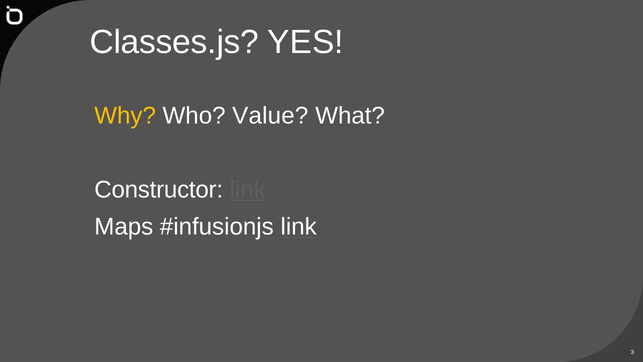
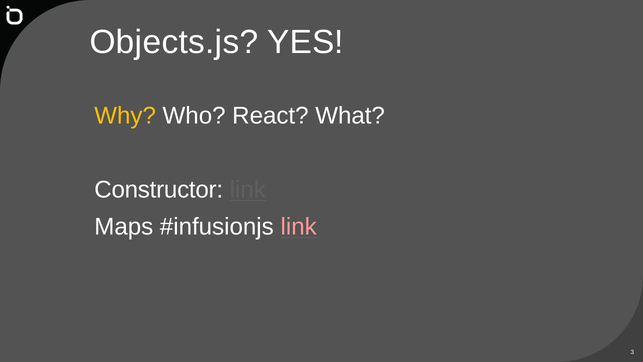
Classes.js: Classes.js -> Objects.js
Value: Value -> React
link at (299, 227) colour: white -> pink
